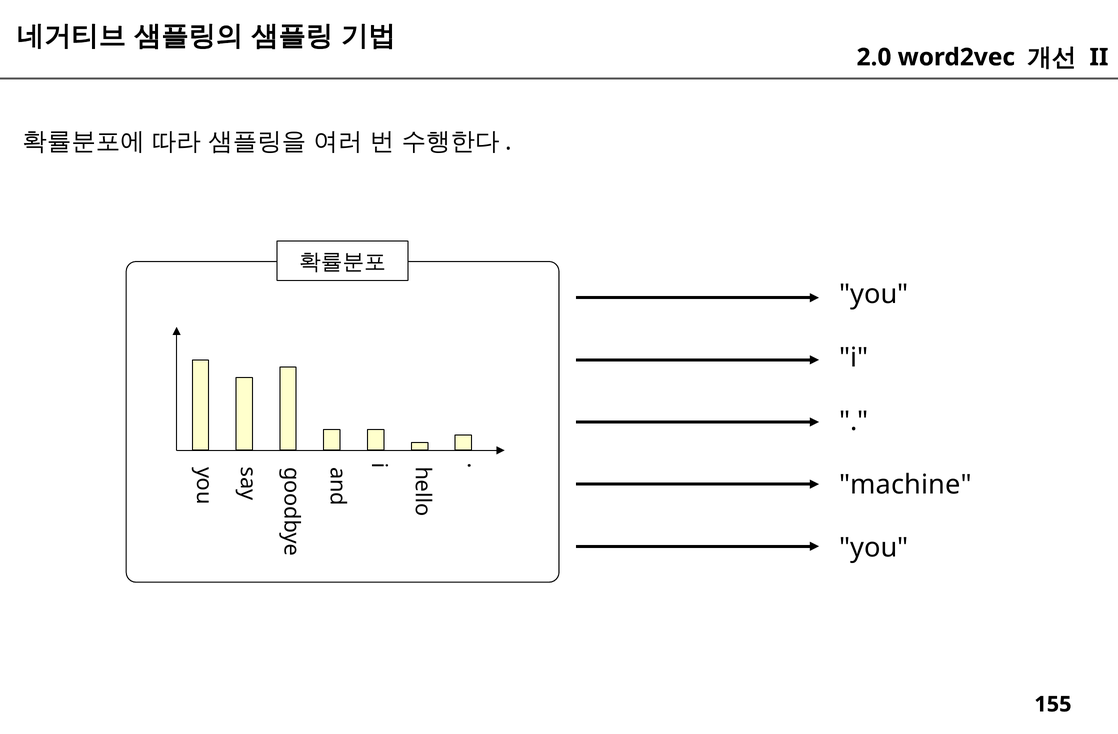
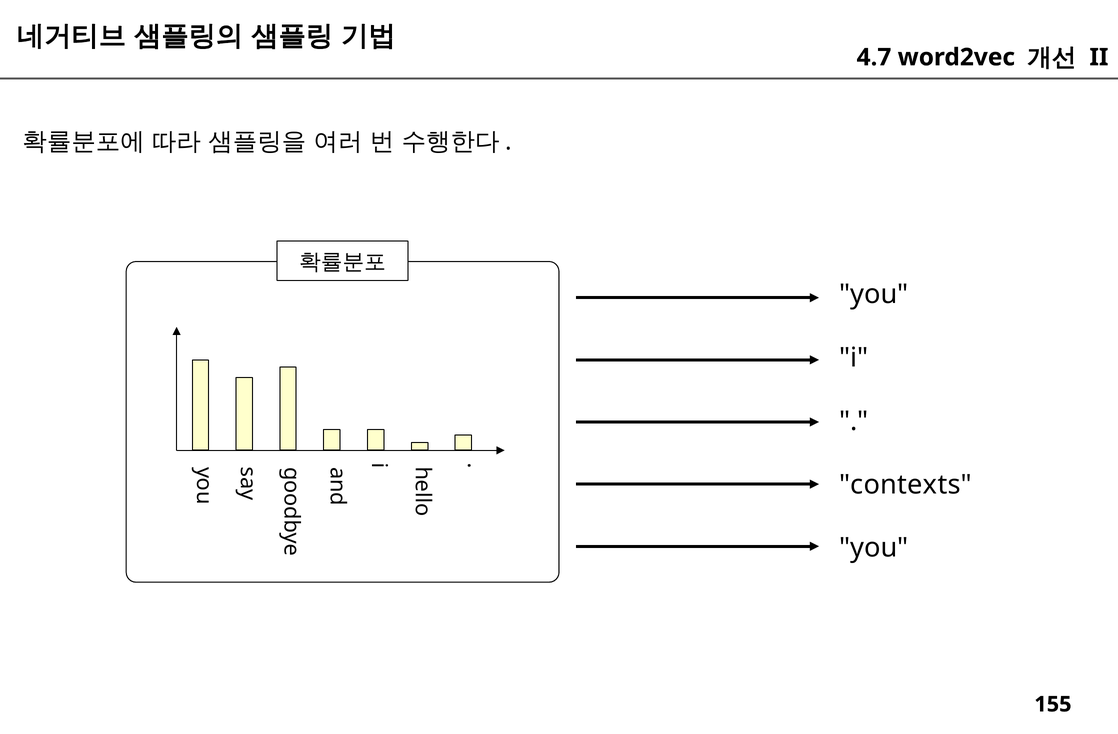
2.0: 2.0 -> 4.7
machine: machine -> contexts
